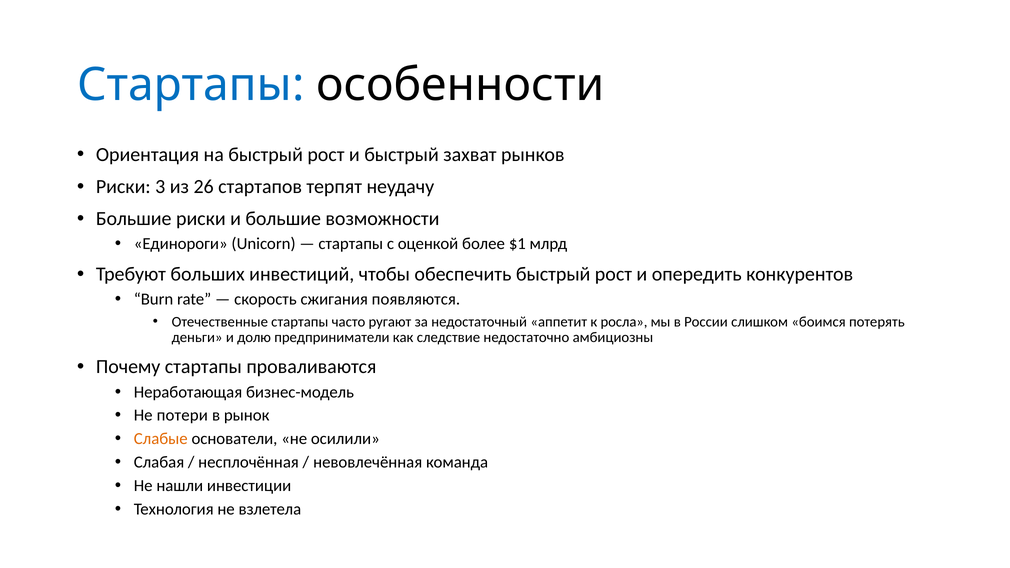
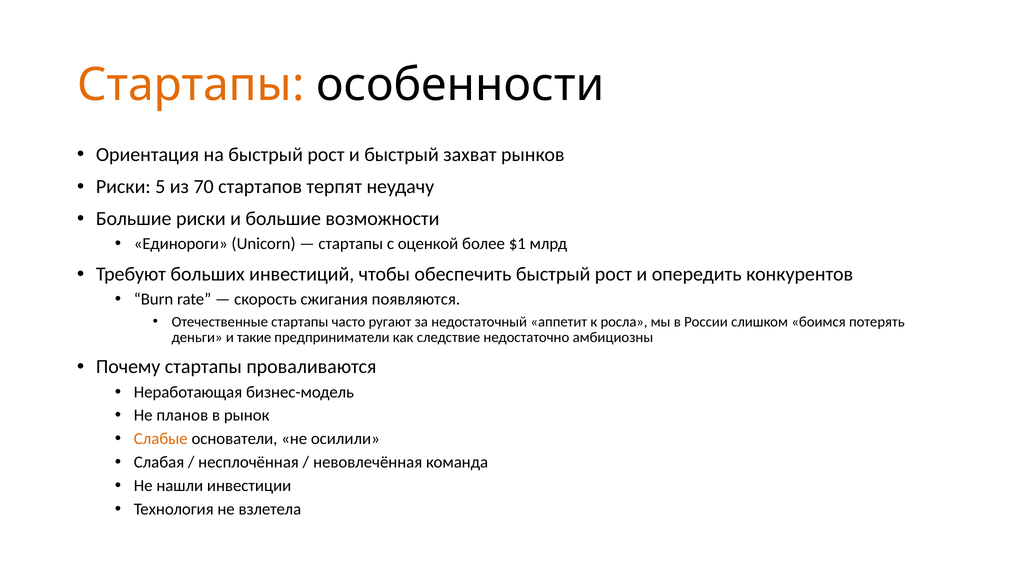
Стартапы at (191, 85) colour: blue -> orange
3: 3 -> 5
26: 26 -> 70
долю: долю -> такие
потери: потери -> планов
